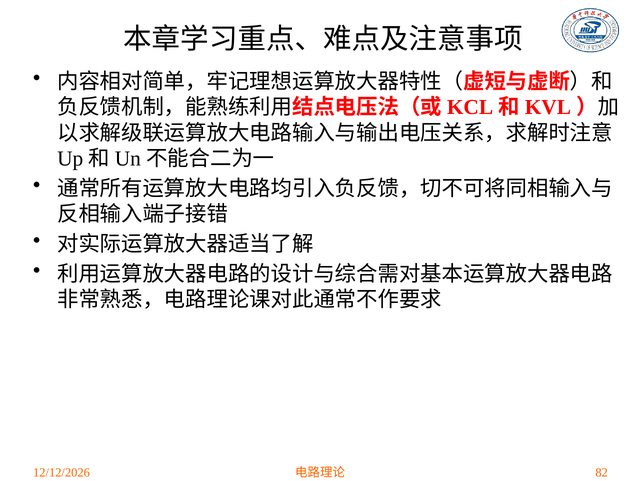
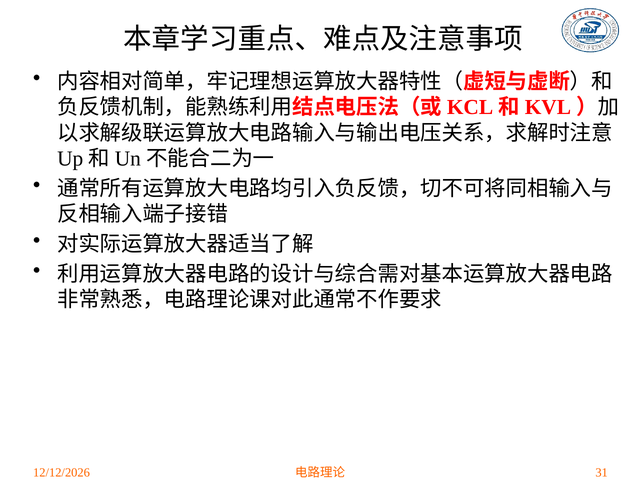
82: 82 -> 31
